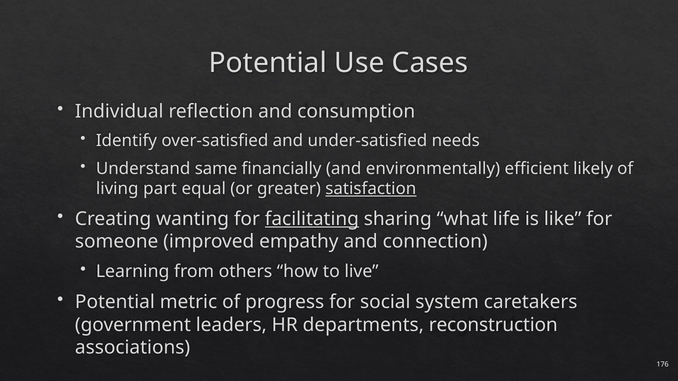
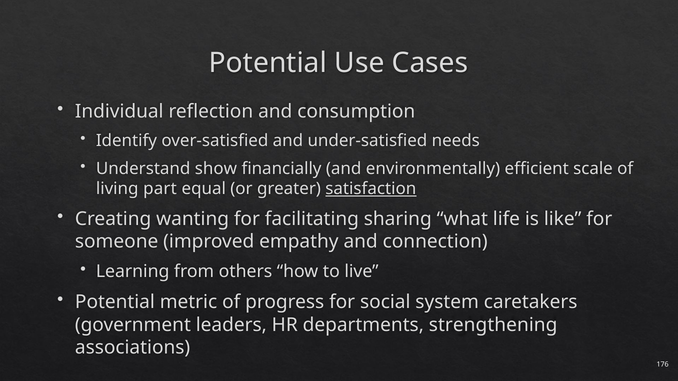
same: same -> show
likely: likely -> scale
facilitating underline: present -> none
reconstruction: reconstruction -> strengthening
